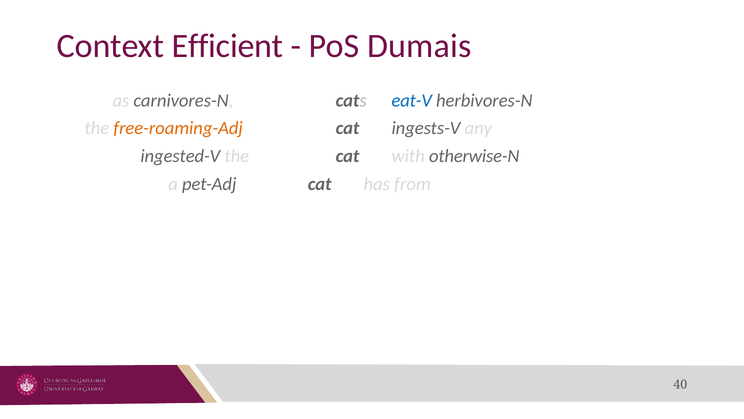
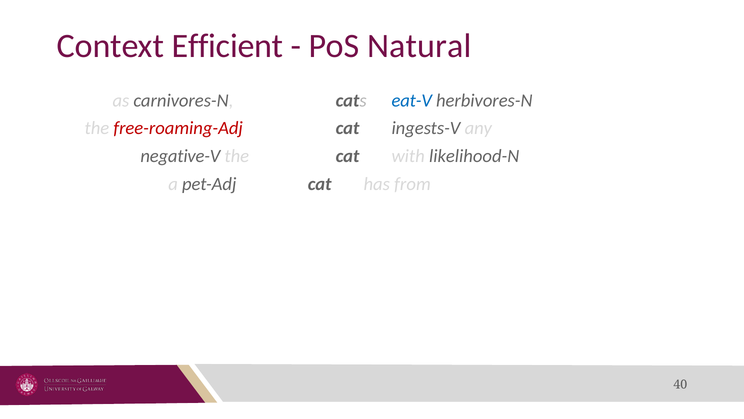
Dumais: Dumais -> Natural
free-roaming-Adj colour: orange -> red
ingested-V: ingested-V -> negative-V
otherwise-N: otherwise-N -> likelihood-N
